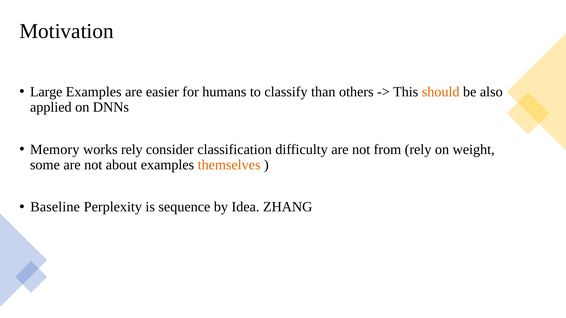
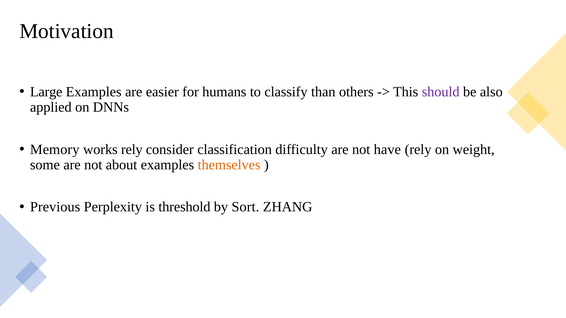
should colour: orange -> purple
from: from -> have
Baseline: Baseline -> Previous
sequence: sequence -> threshold
Idea: Idea -> Sort
